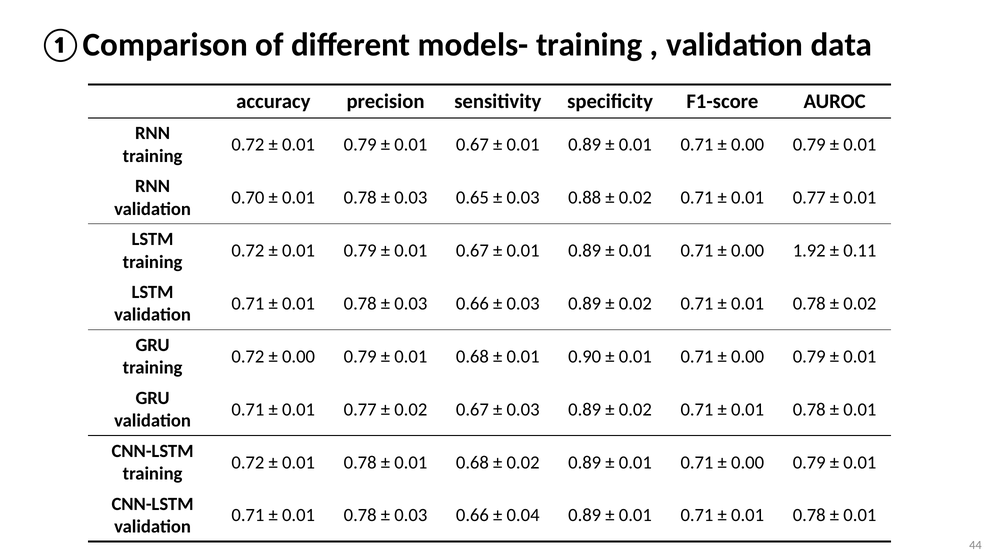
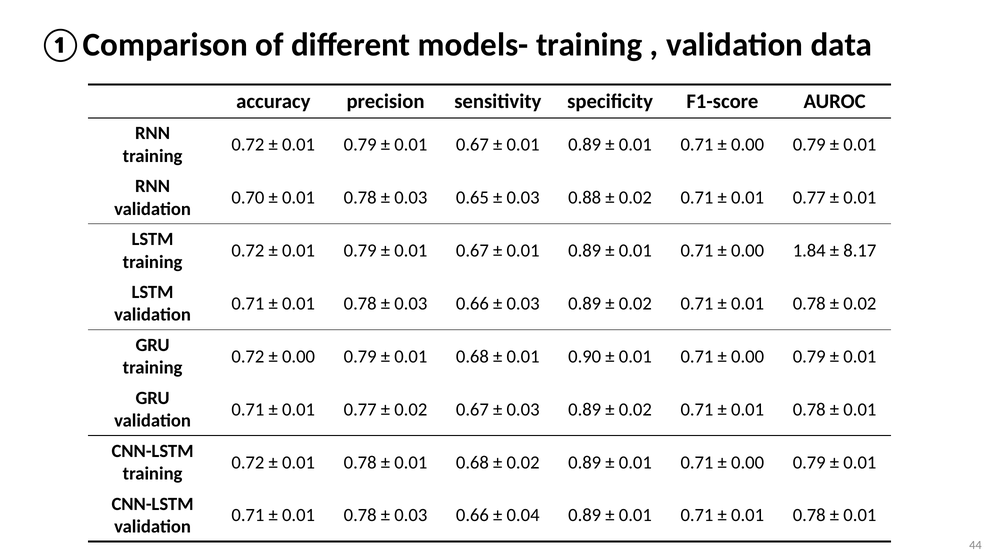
1.92: 1.92 -> 1.84
0.11: 0.11 -> 8.17
